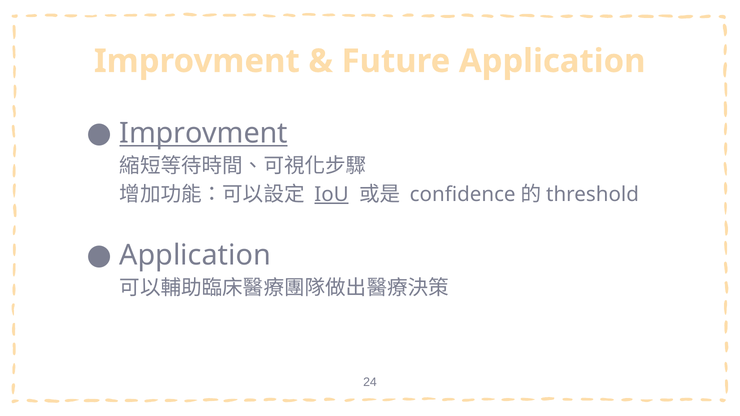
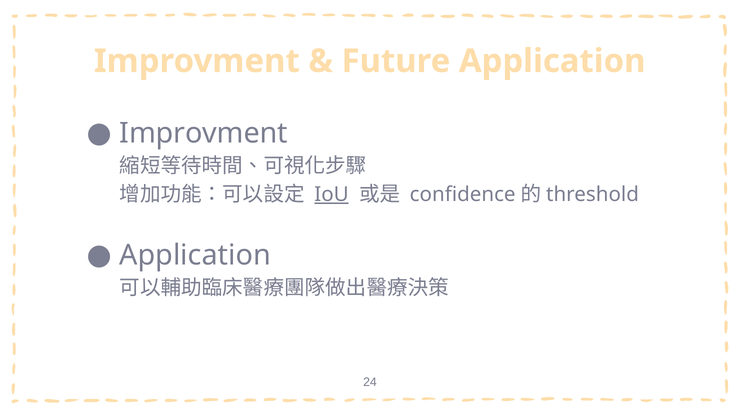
Improvment at (204, 133) underline: present -> none
